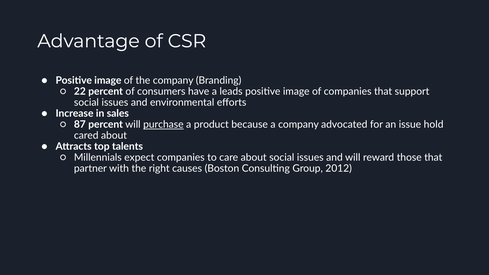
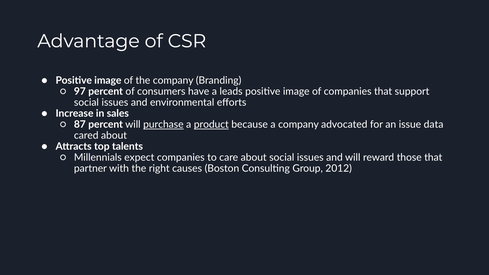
22: 22 -> 97
product underline: none -> present
hold: hold -> data
